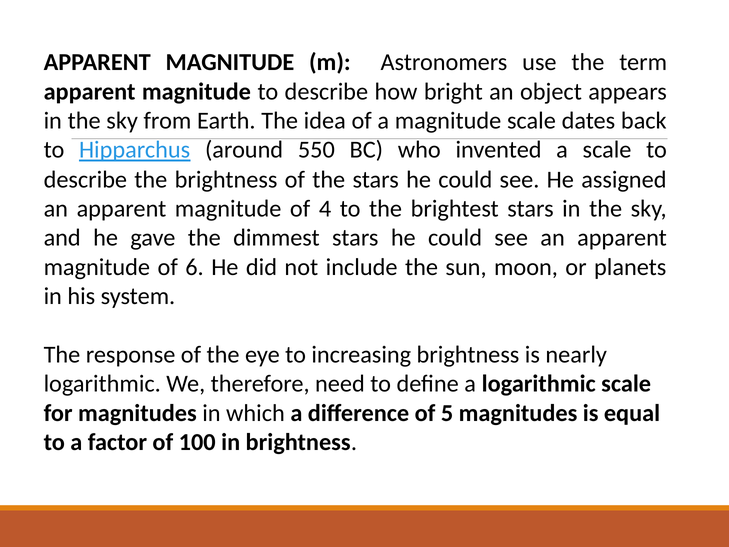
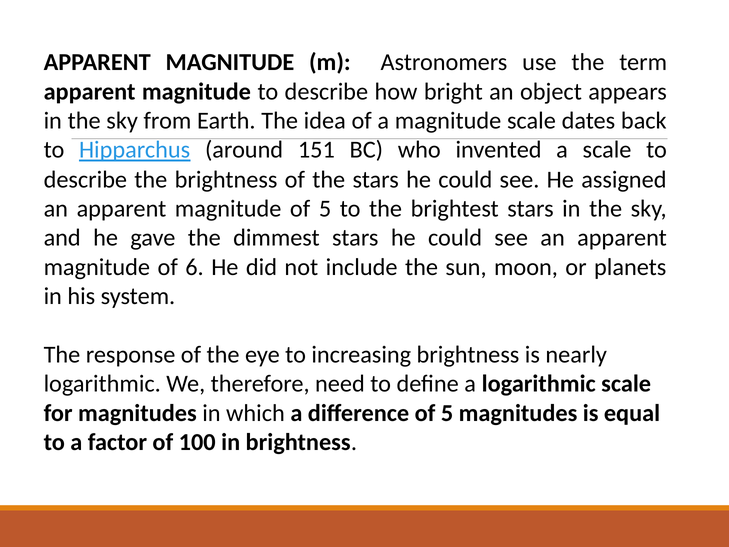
550: 550 -> 151
magnitude of 4: 4 -> 5
